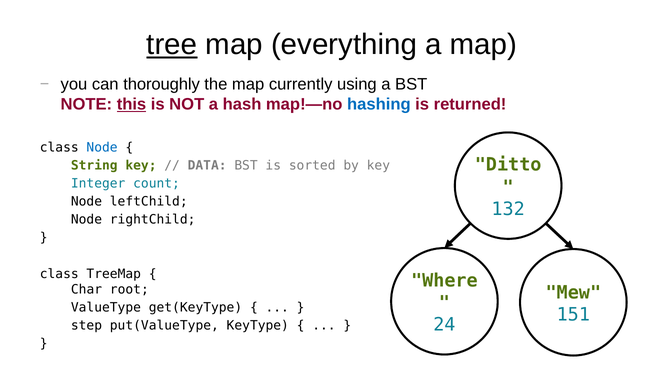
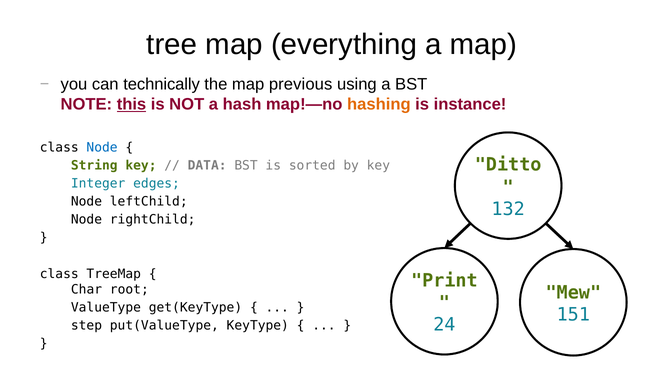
tree underline: present -> none
thoroughly: thoroughly -> technically
currently: currently -> previous
hashing colour: blue -> orange
returned: returned -> instance
count: count -> edges
Where: Where -> Print
